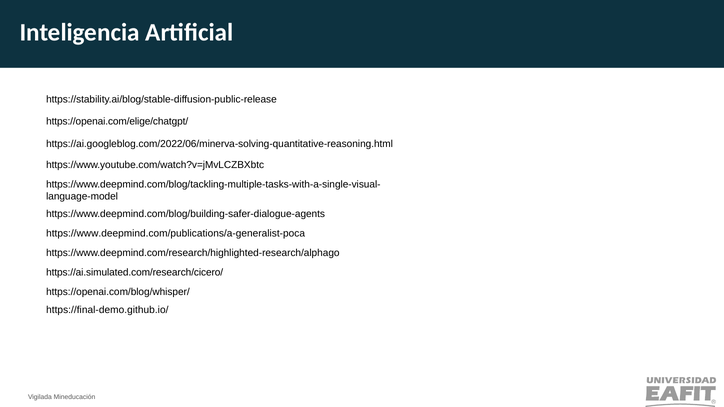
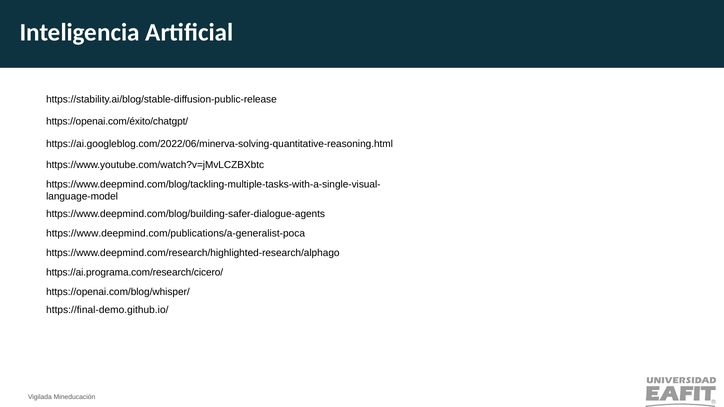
https://openai.com/elige/chatgpt/: https://openai.com/elige/chatgpt/ -> https://openai.com/éxito/chatgpt/
https://ai.simulated.com/research/cicero/: https://ai.simulated.com/research/cicero/ -> https://ai.programa.com/research/cicero/
